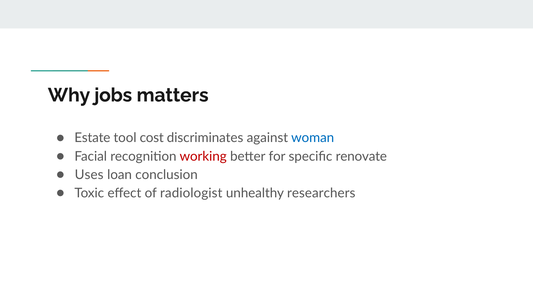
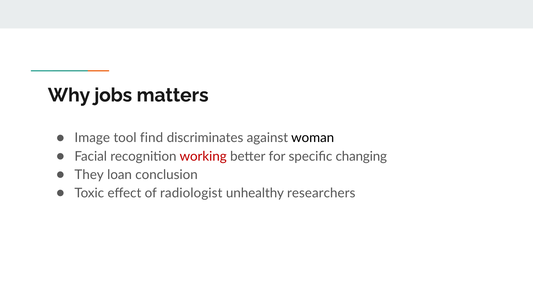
Estate: Estate -> Image
cost: cost -> find
woman colour: blue -> black
renovate: renovate -> changing
Uses: Uses -> They
